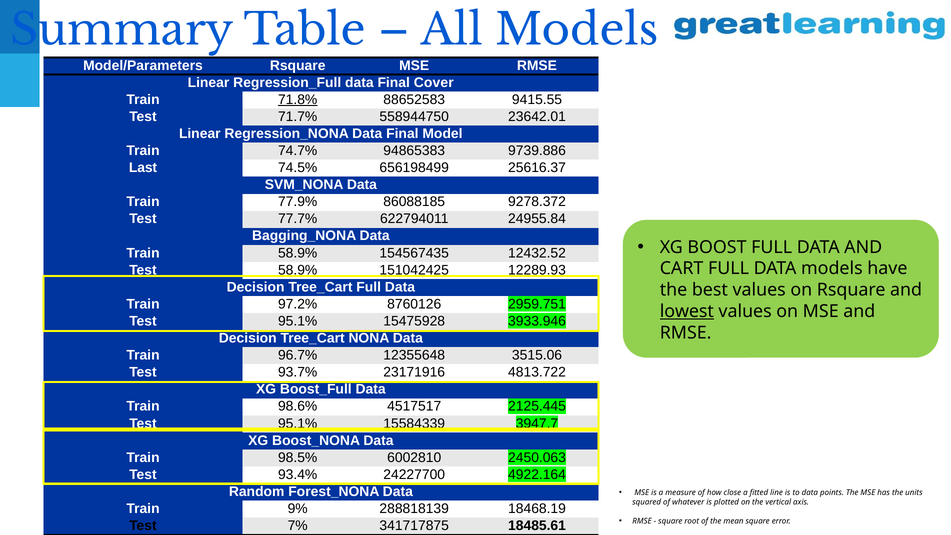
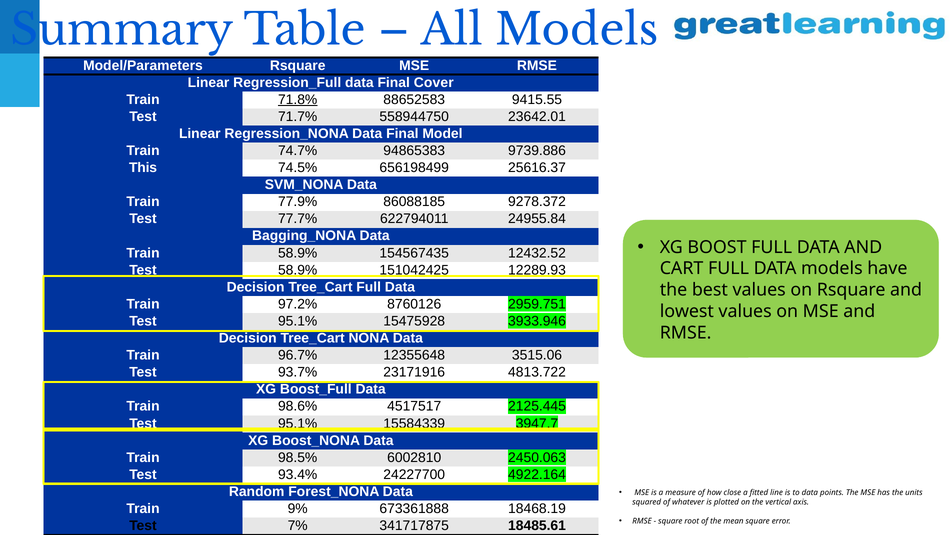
Last: Last -> This
lowest underline: present -> none
288818139: 288818139 -> 673361888
